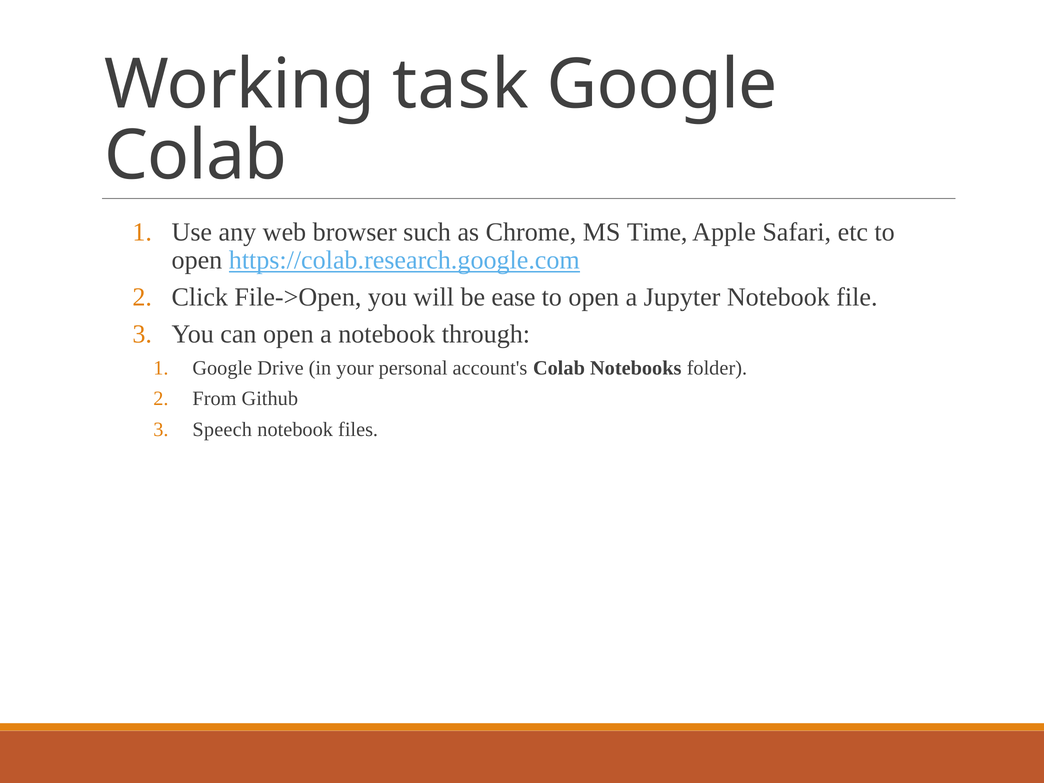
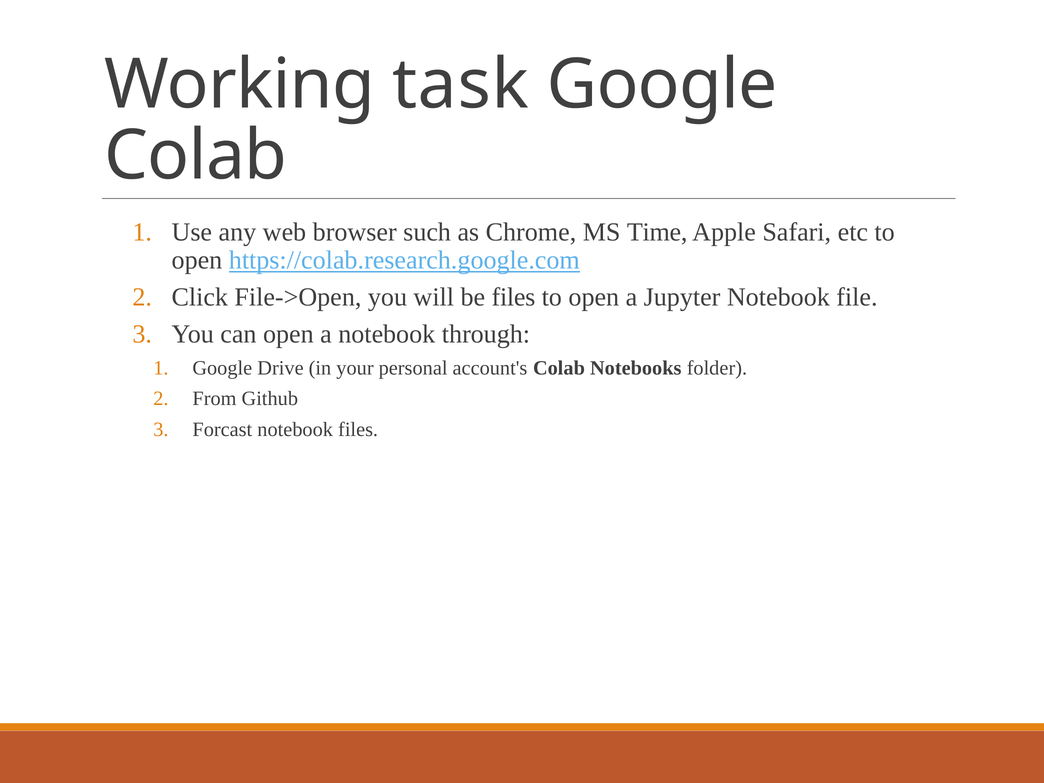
be ease: ease -> files
Speech: Speech -> Forcast
